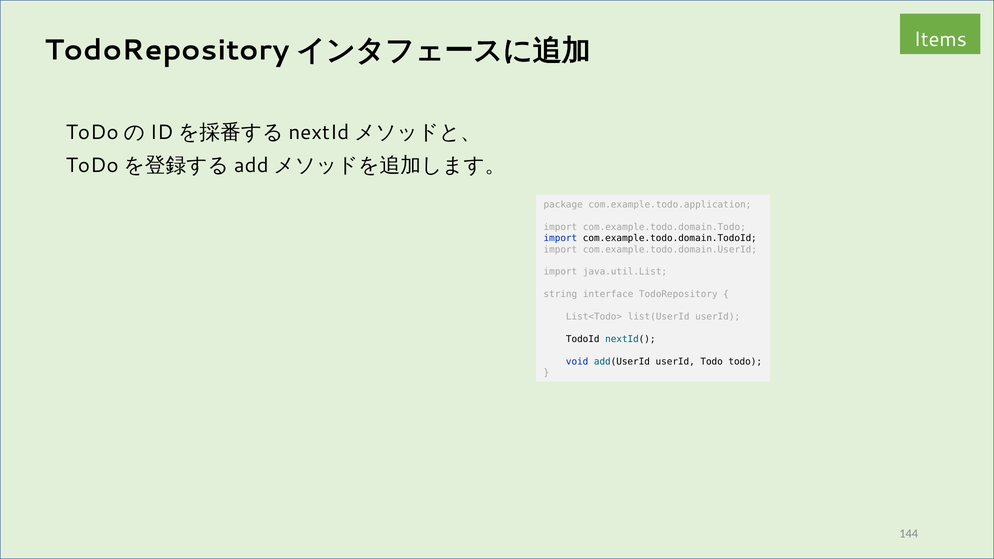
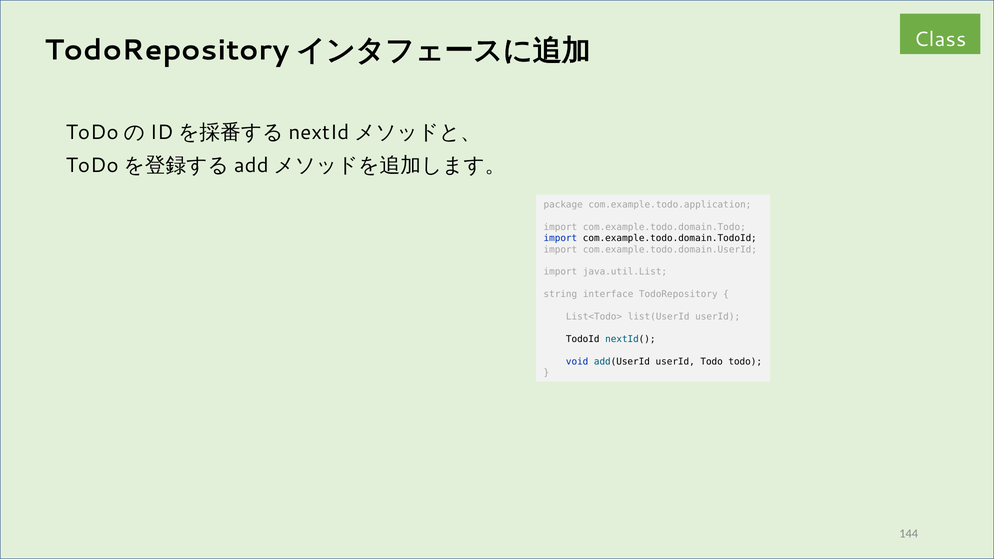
Items: Items -> Class
